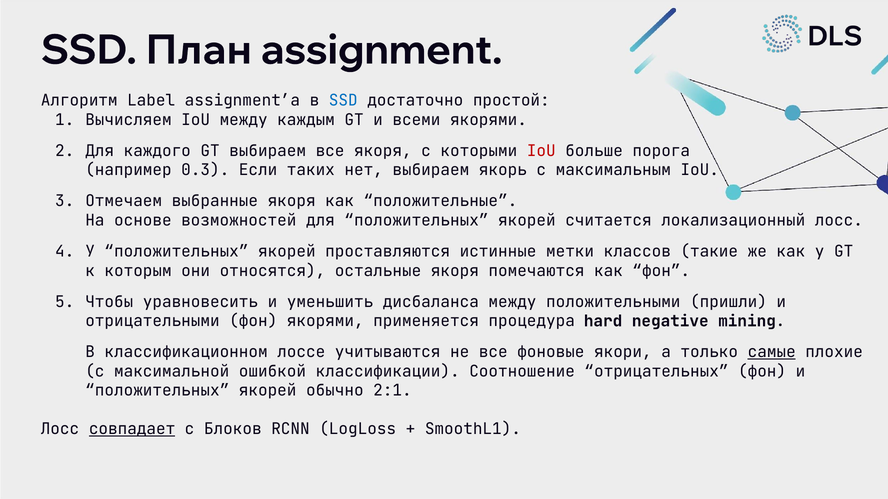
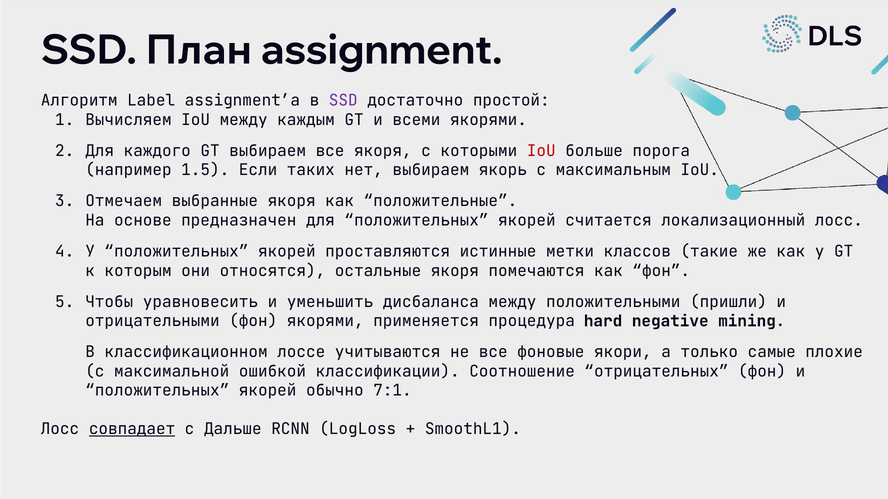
SSD at (343, 101) colour: blue -> purple
0.3: 0.3 -> 1.5
возможностей: возможностей -> предназначен
самые underline: present -> none
2:1: 2:1 -> 7:1
Блоков: Блоков -> Дальше
